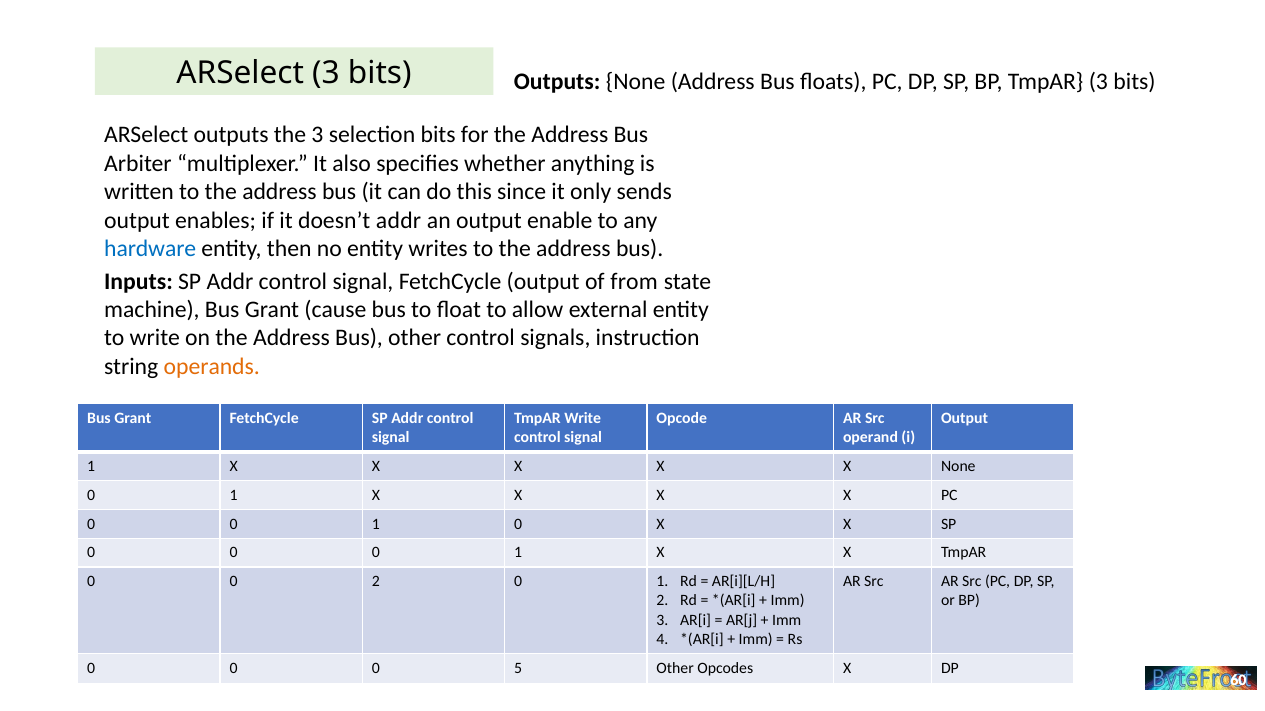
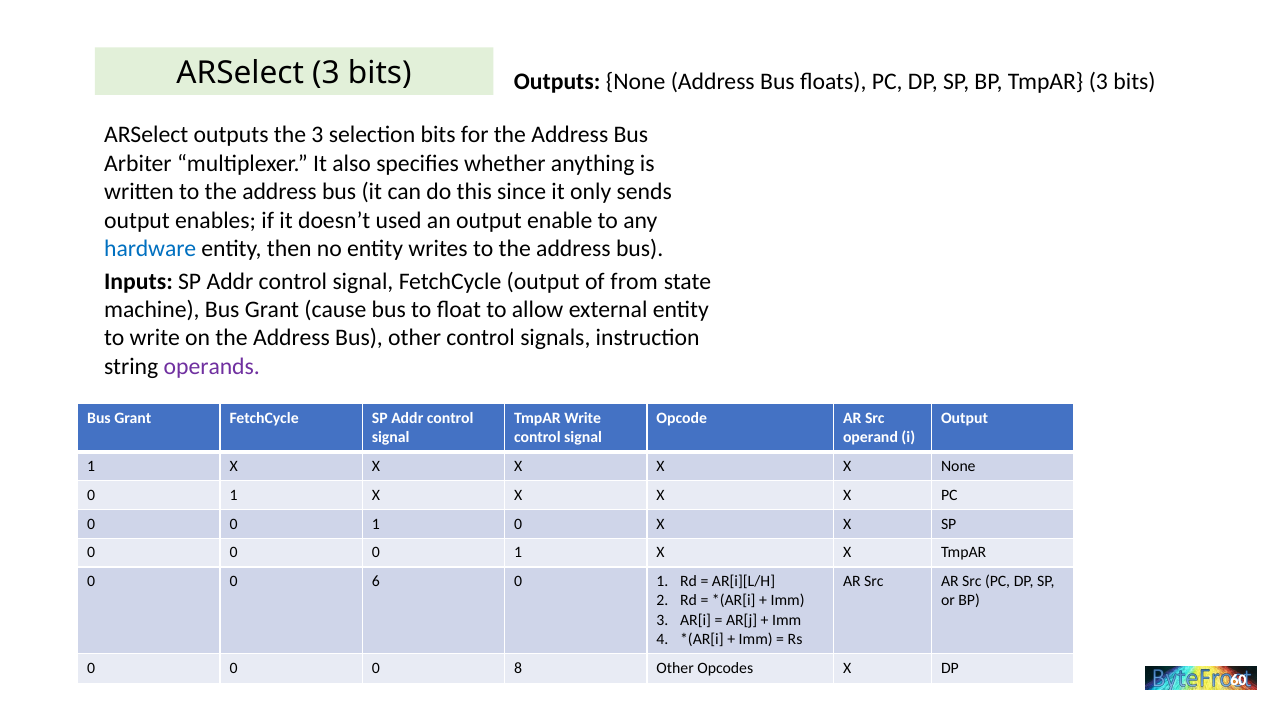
doesn’t addr: addr -> used
operands colour: orange -> purple
0 2: 2 -> 6
5: 5 -> 8
